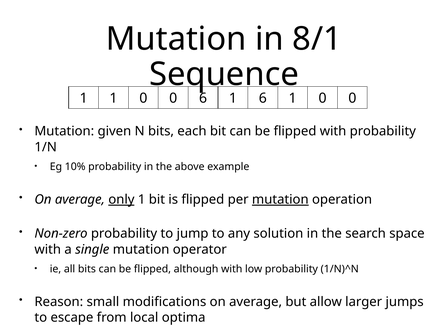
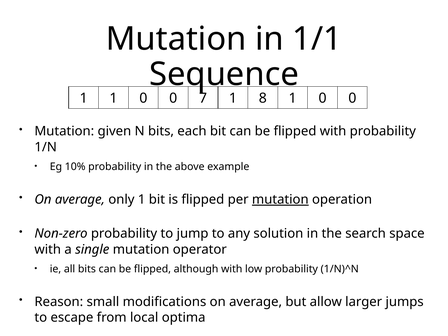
8/1: 8/1 -> 1/1
0 6: 6 -> 7
1 6: 6 -> 8
only underline: present -> none
